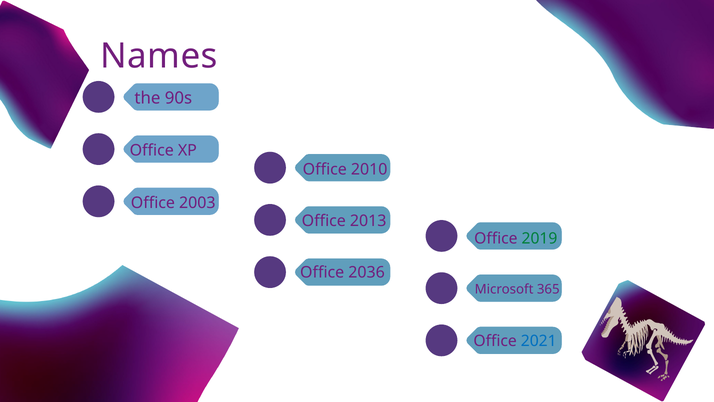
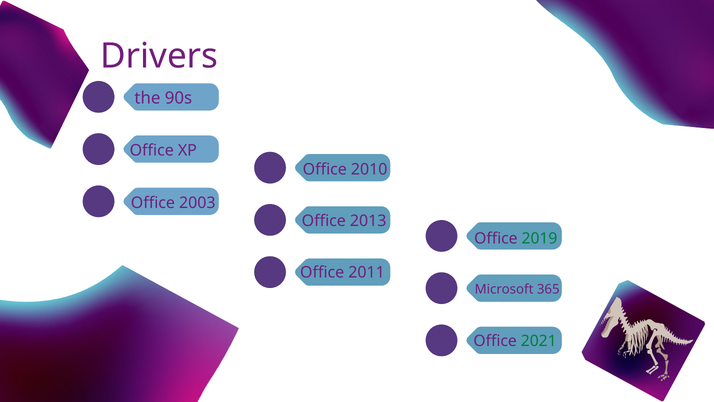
Names: Names -> Drivers
2036: 2036 -> 2011
2021 colour: blue -> green
